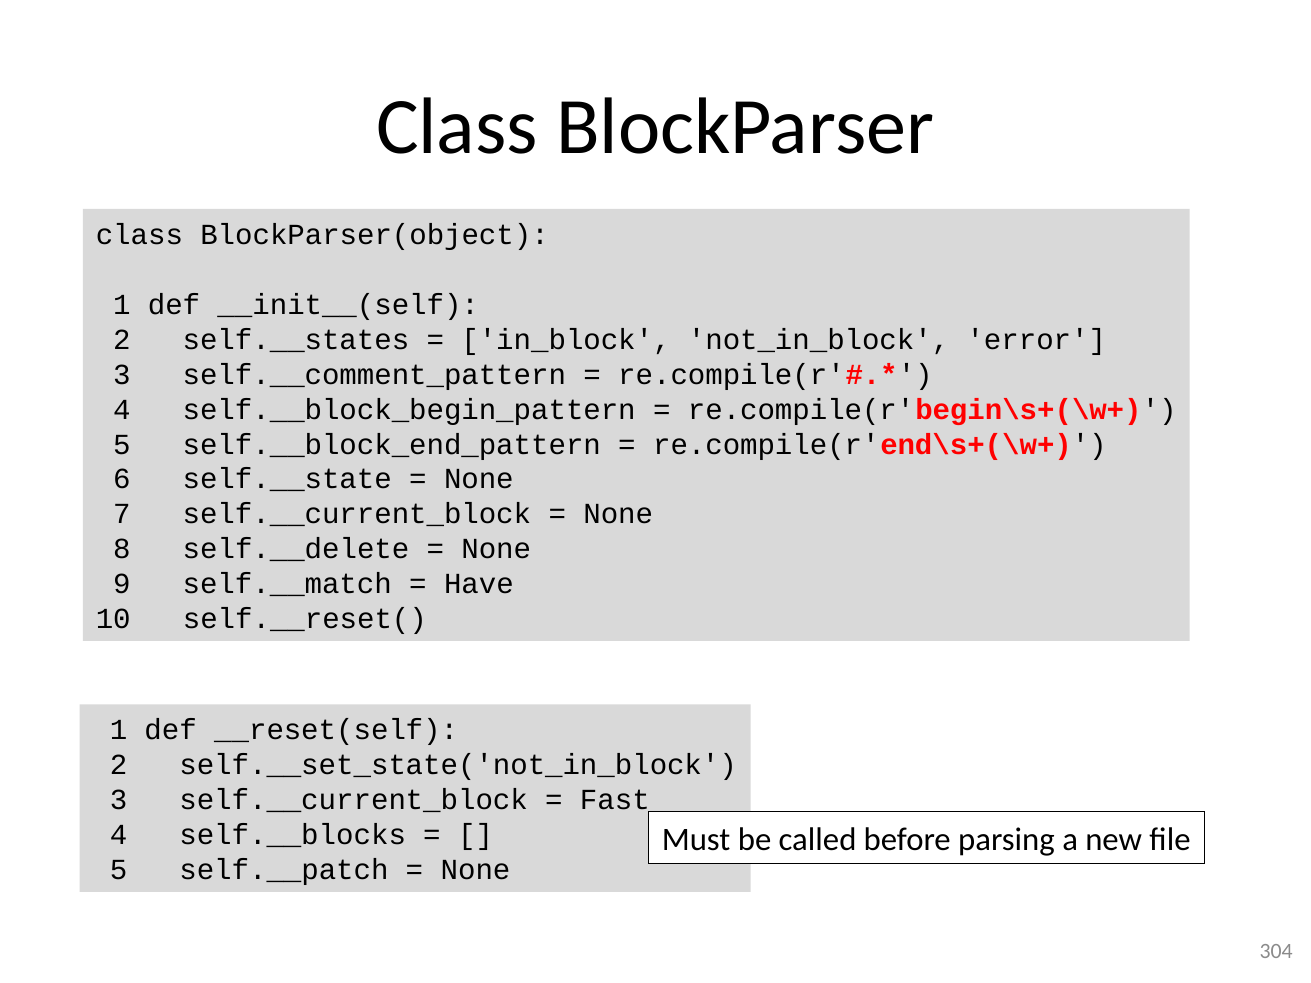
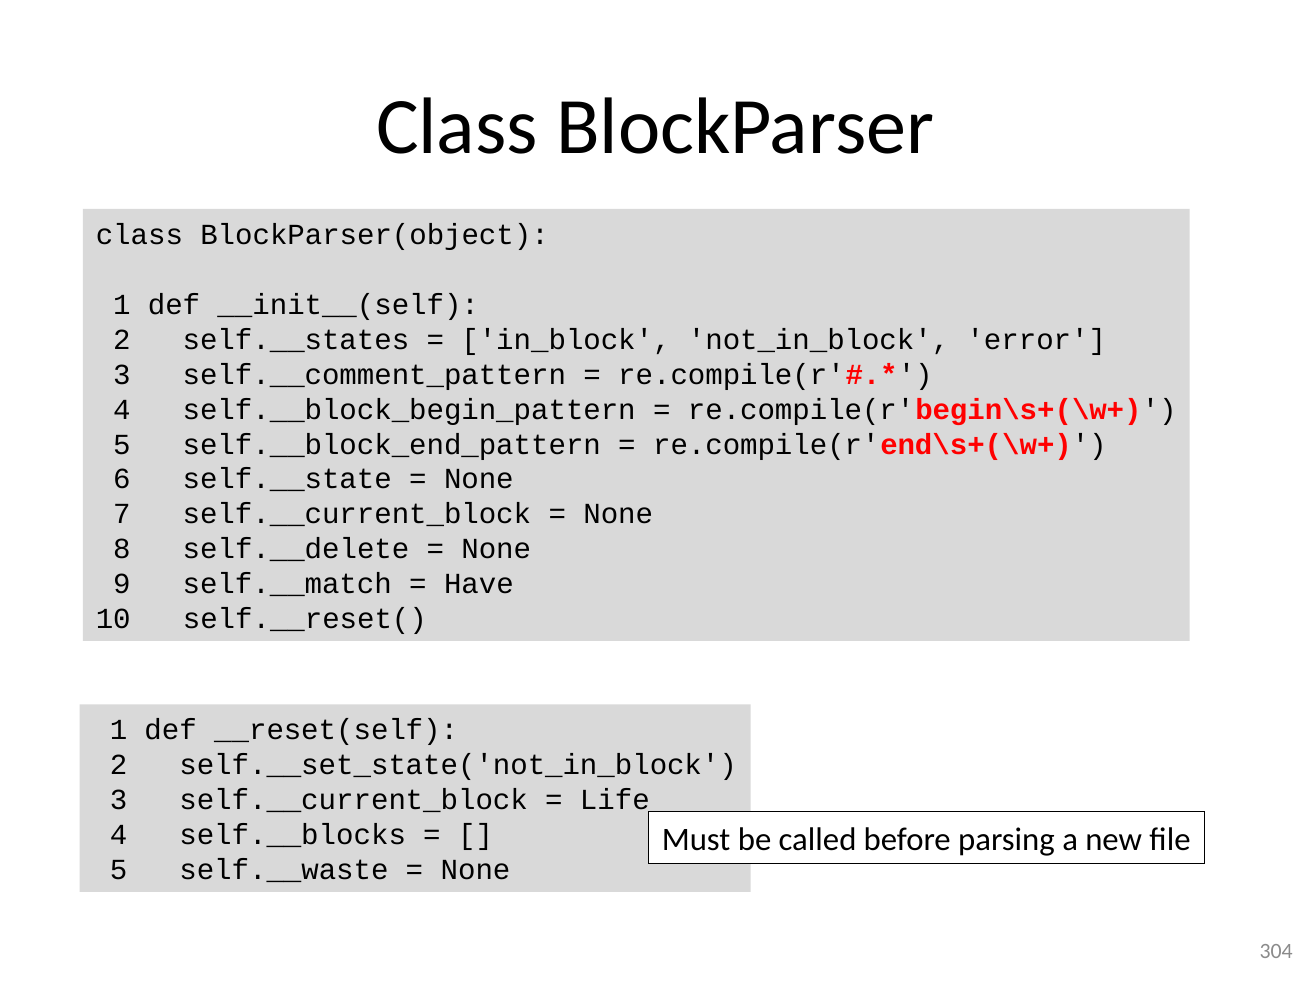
Fast: Fast -> Life
self.__patch: self.__patch -> self.__waste
